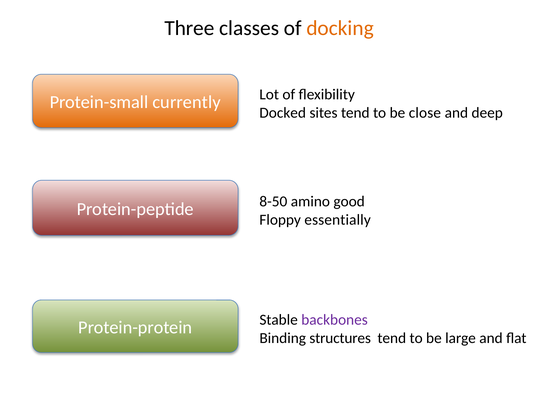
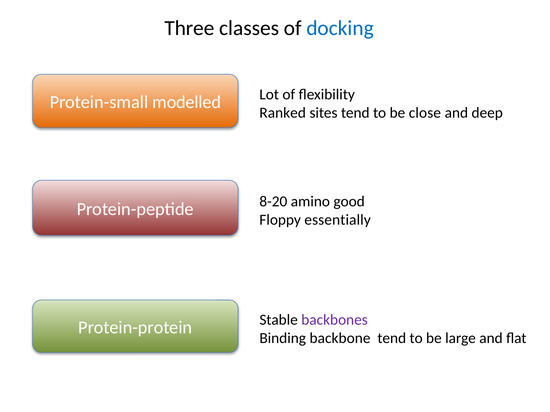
docking colour: orange -> blue
currently: currently -> modelled
Docked: Docked -> Ranked
8-50: 8-50 -> 8-20
structures: structures -> backbone
